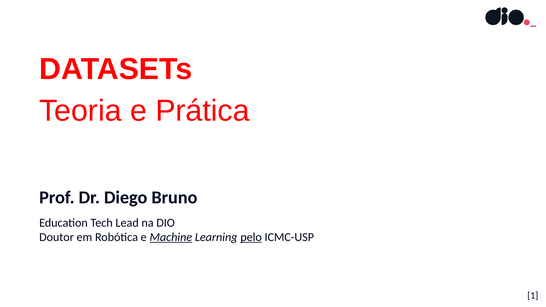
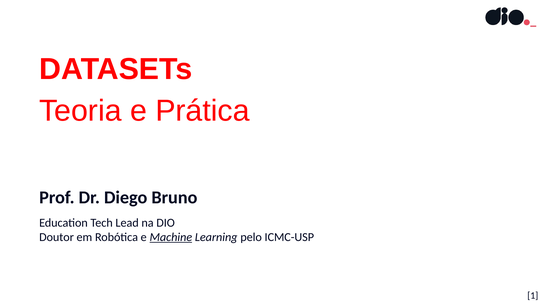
pelo underline: present -> none
